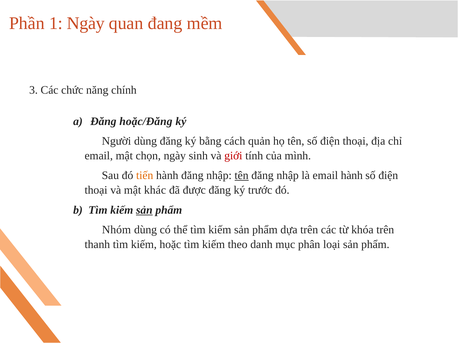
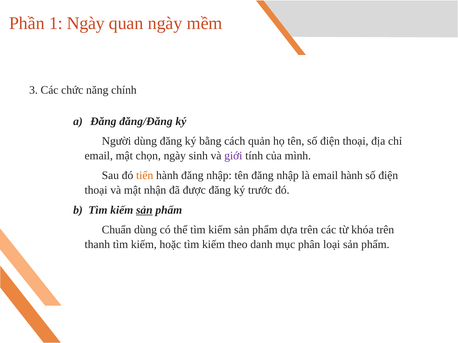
quan đang: đang -> ngày
hoặc/Đăng: hoặc/Đăng -> đăng/Đăng
giới colour: red -> purple
tên at (242, 176) underline: present -> none
khác: khác -> nhận
Nhóm: Nhóm -> Chuẩn
